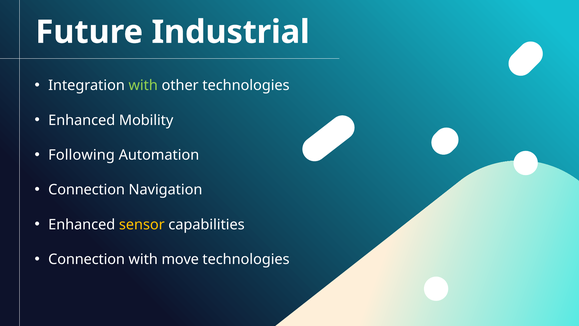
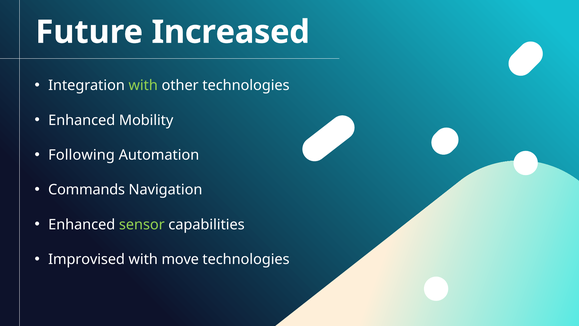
Industrial: Industrial -> Increased
Connection at (87, 190): Connection -> Commands
sensor colour: yellow -> light green
Connection at (87, 259): Connection -> Improvised
